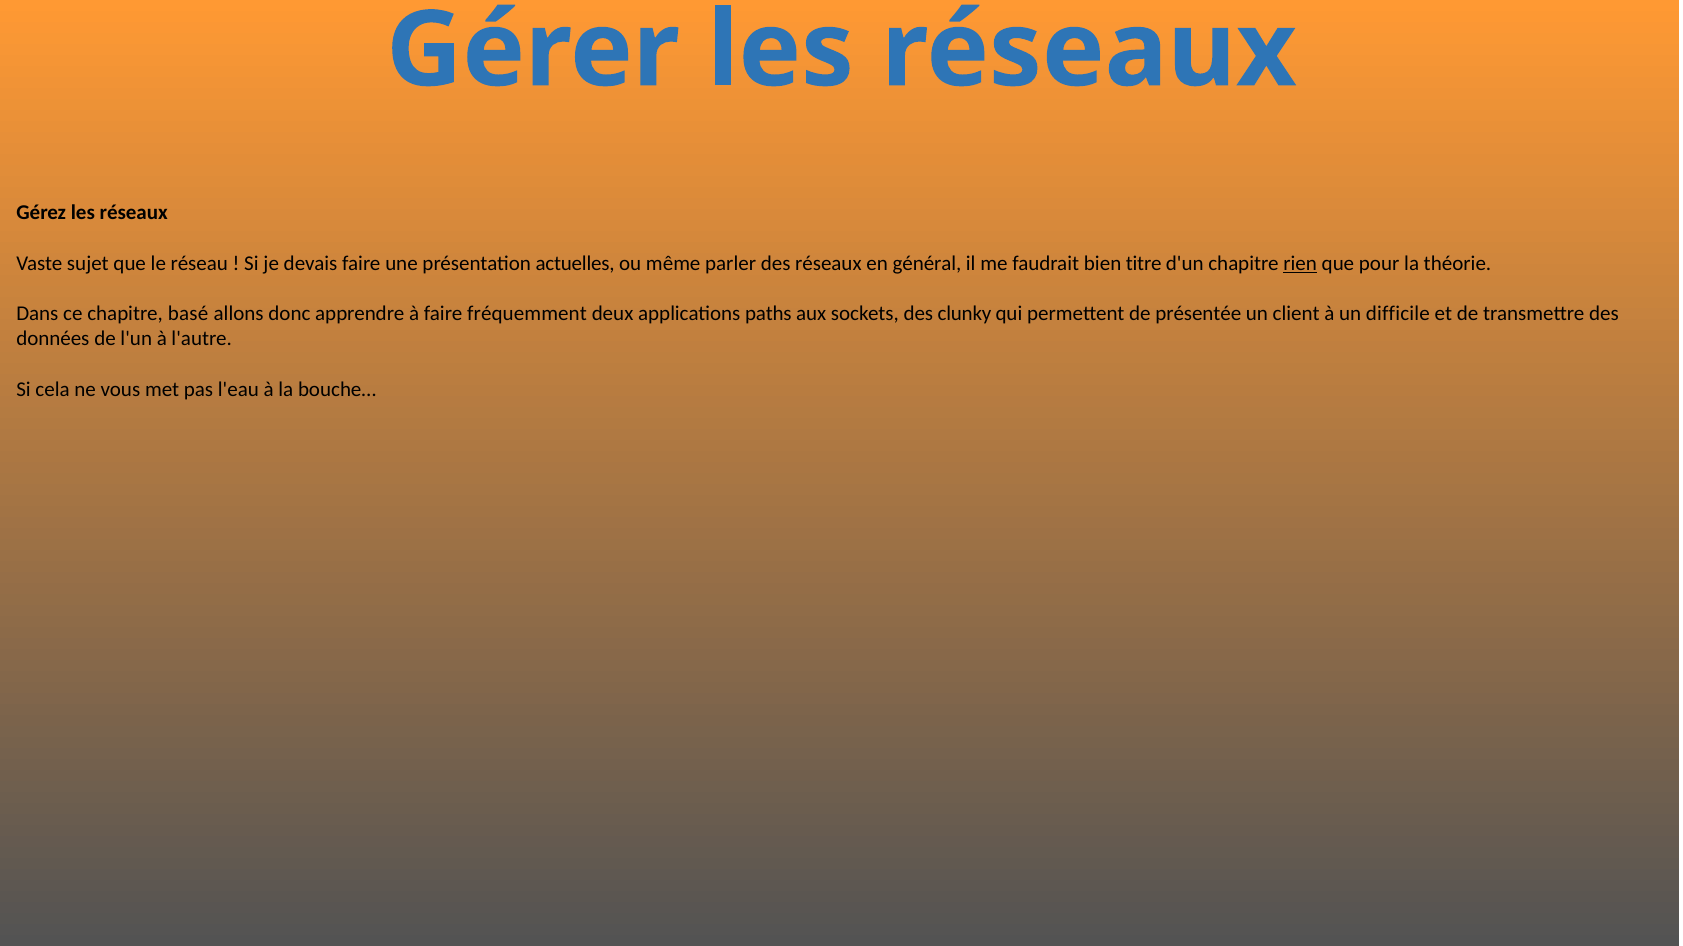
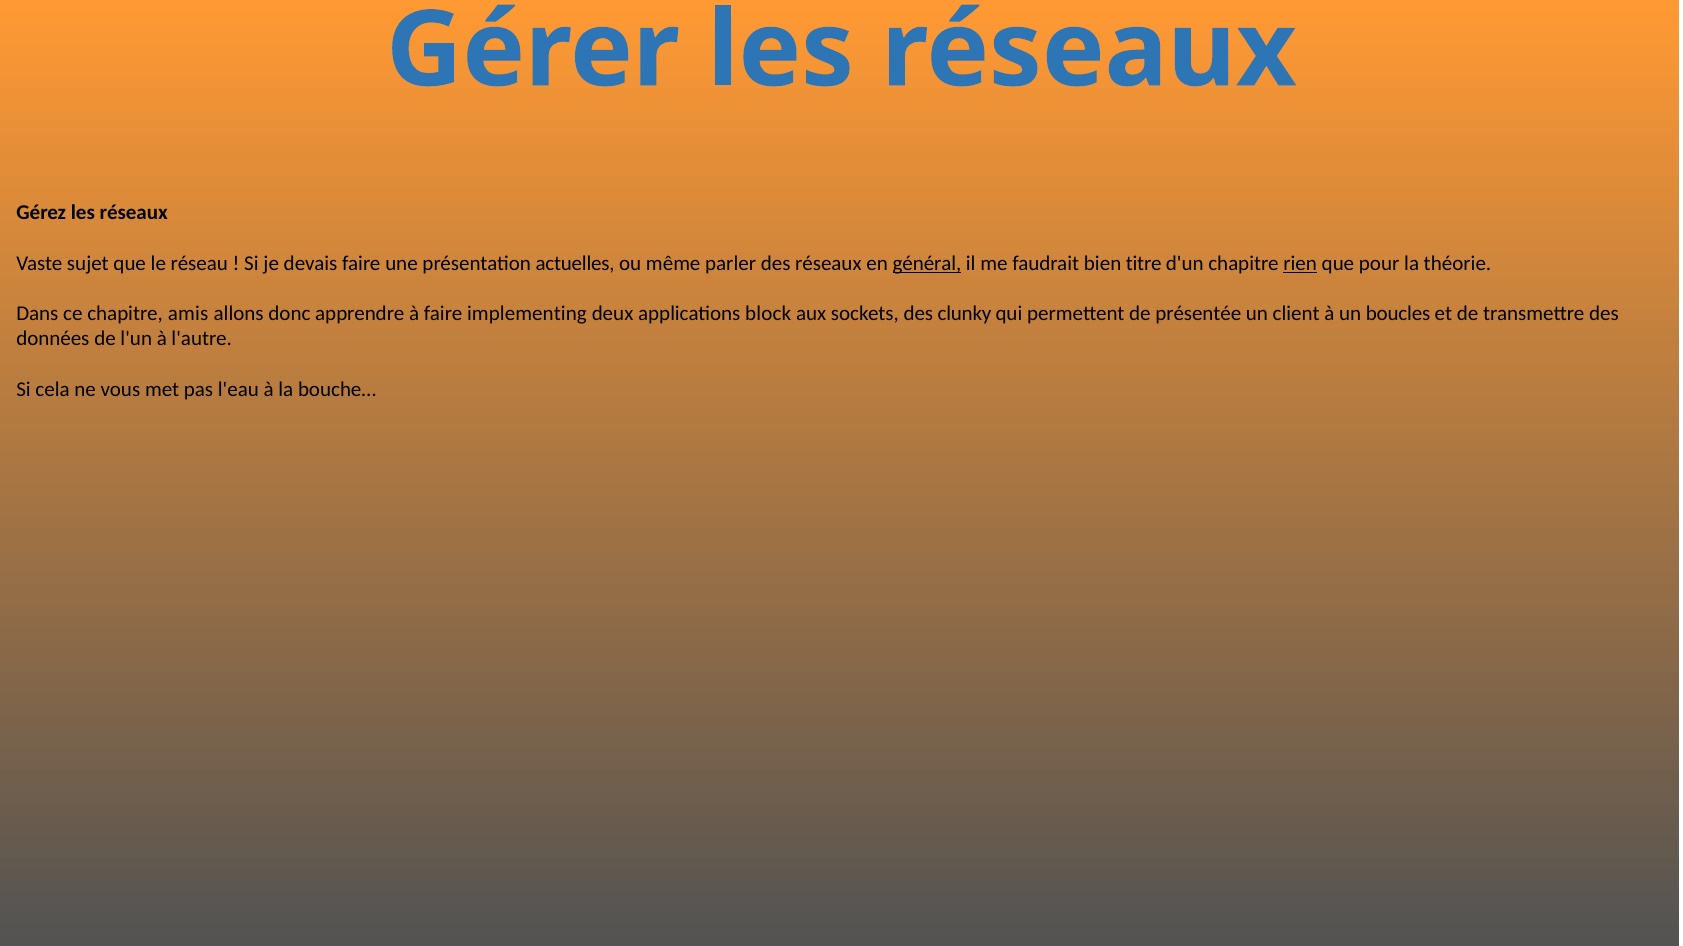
général underline: none -> present
basé: basé -> amis
fréquemment: fréquemment -> implementing
paths: paths -> block
difficile: difficile -> boucles
